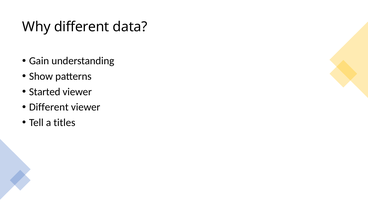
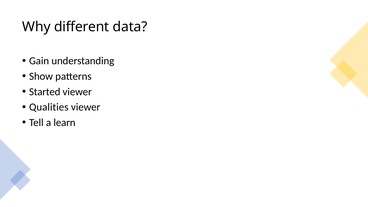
Different at (49, 107): Different -> Qualities
titles: titles -> learn
